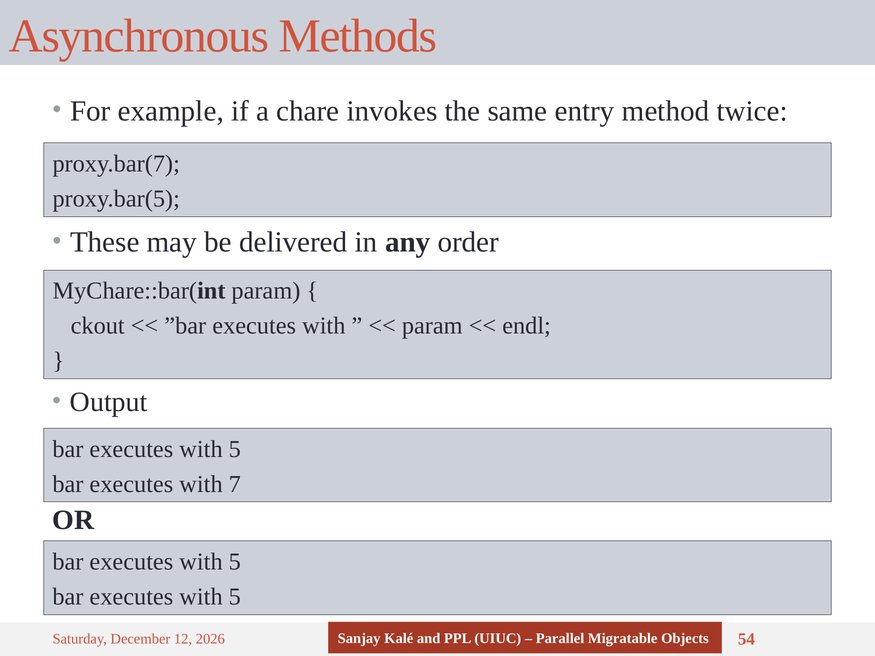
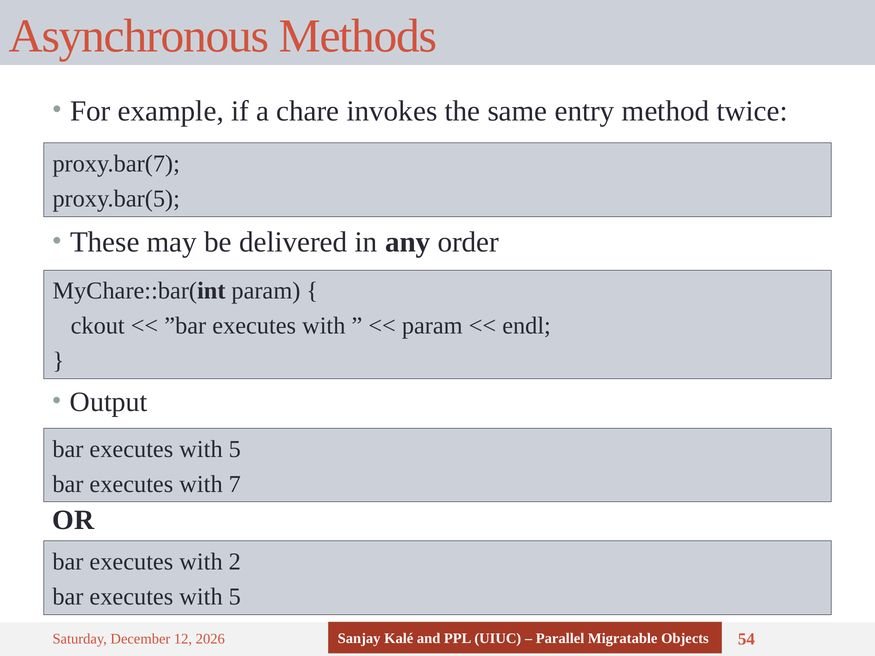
5 at (235, 562): 5 -> 2
